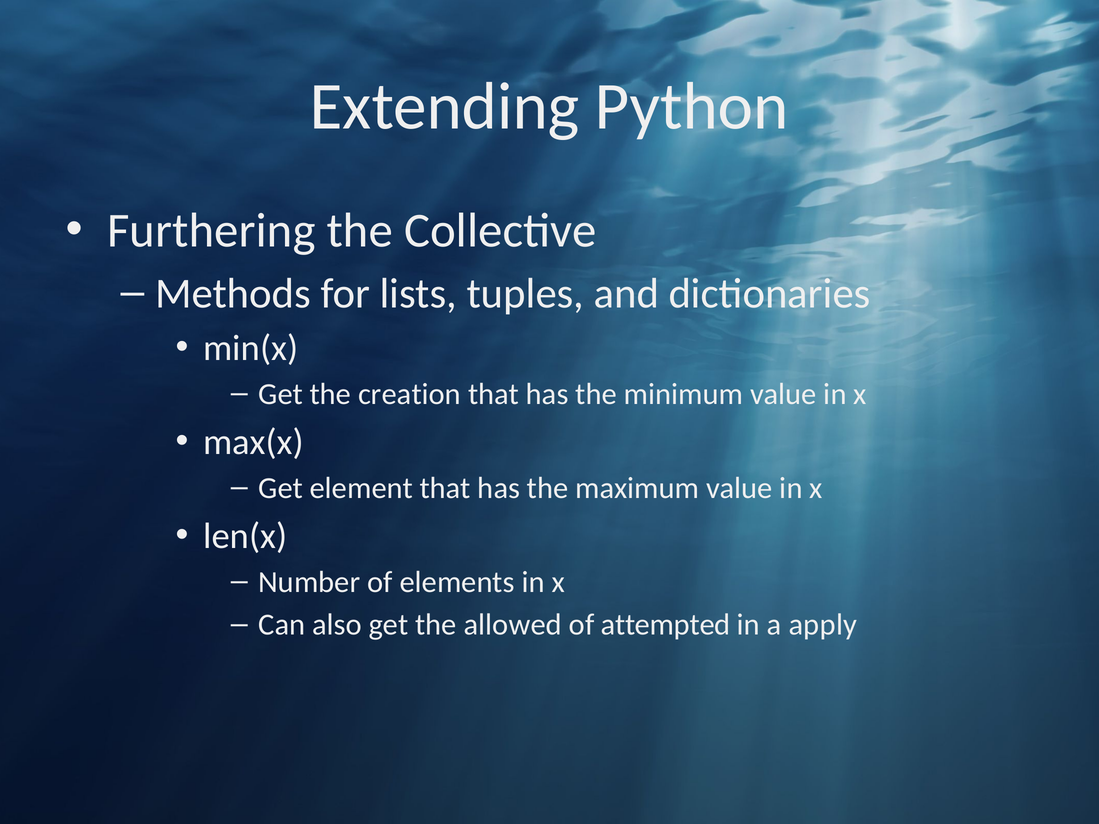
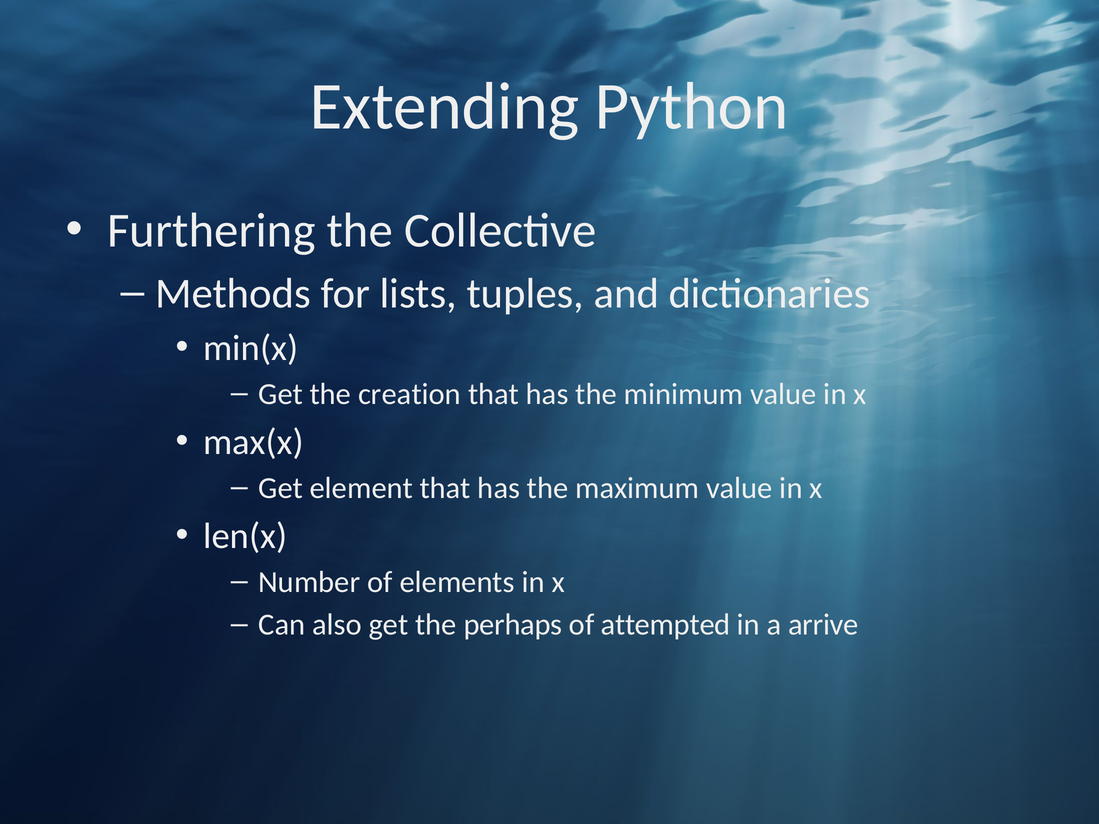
allowed: allowed -> perhaps
apply: apply -> arrive
